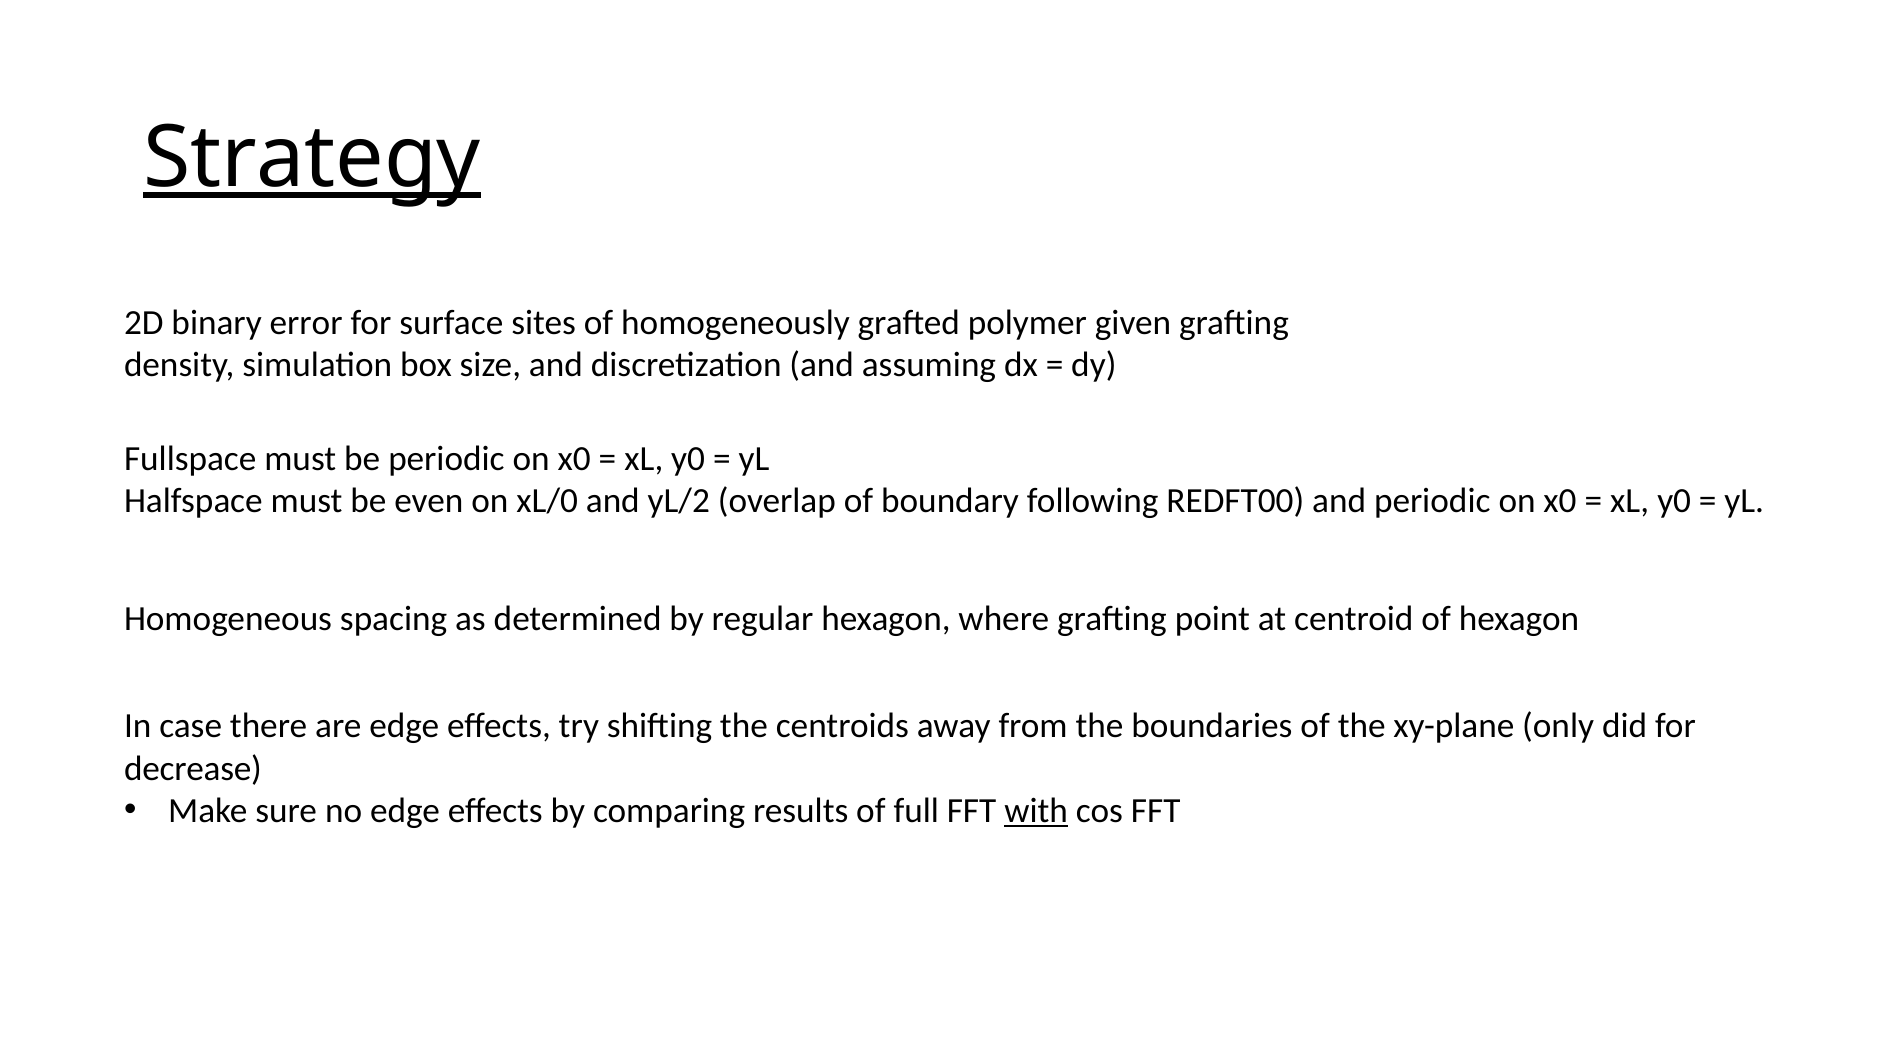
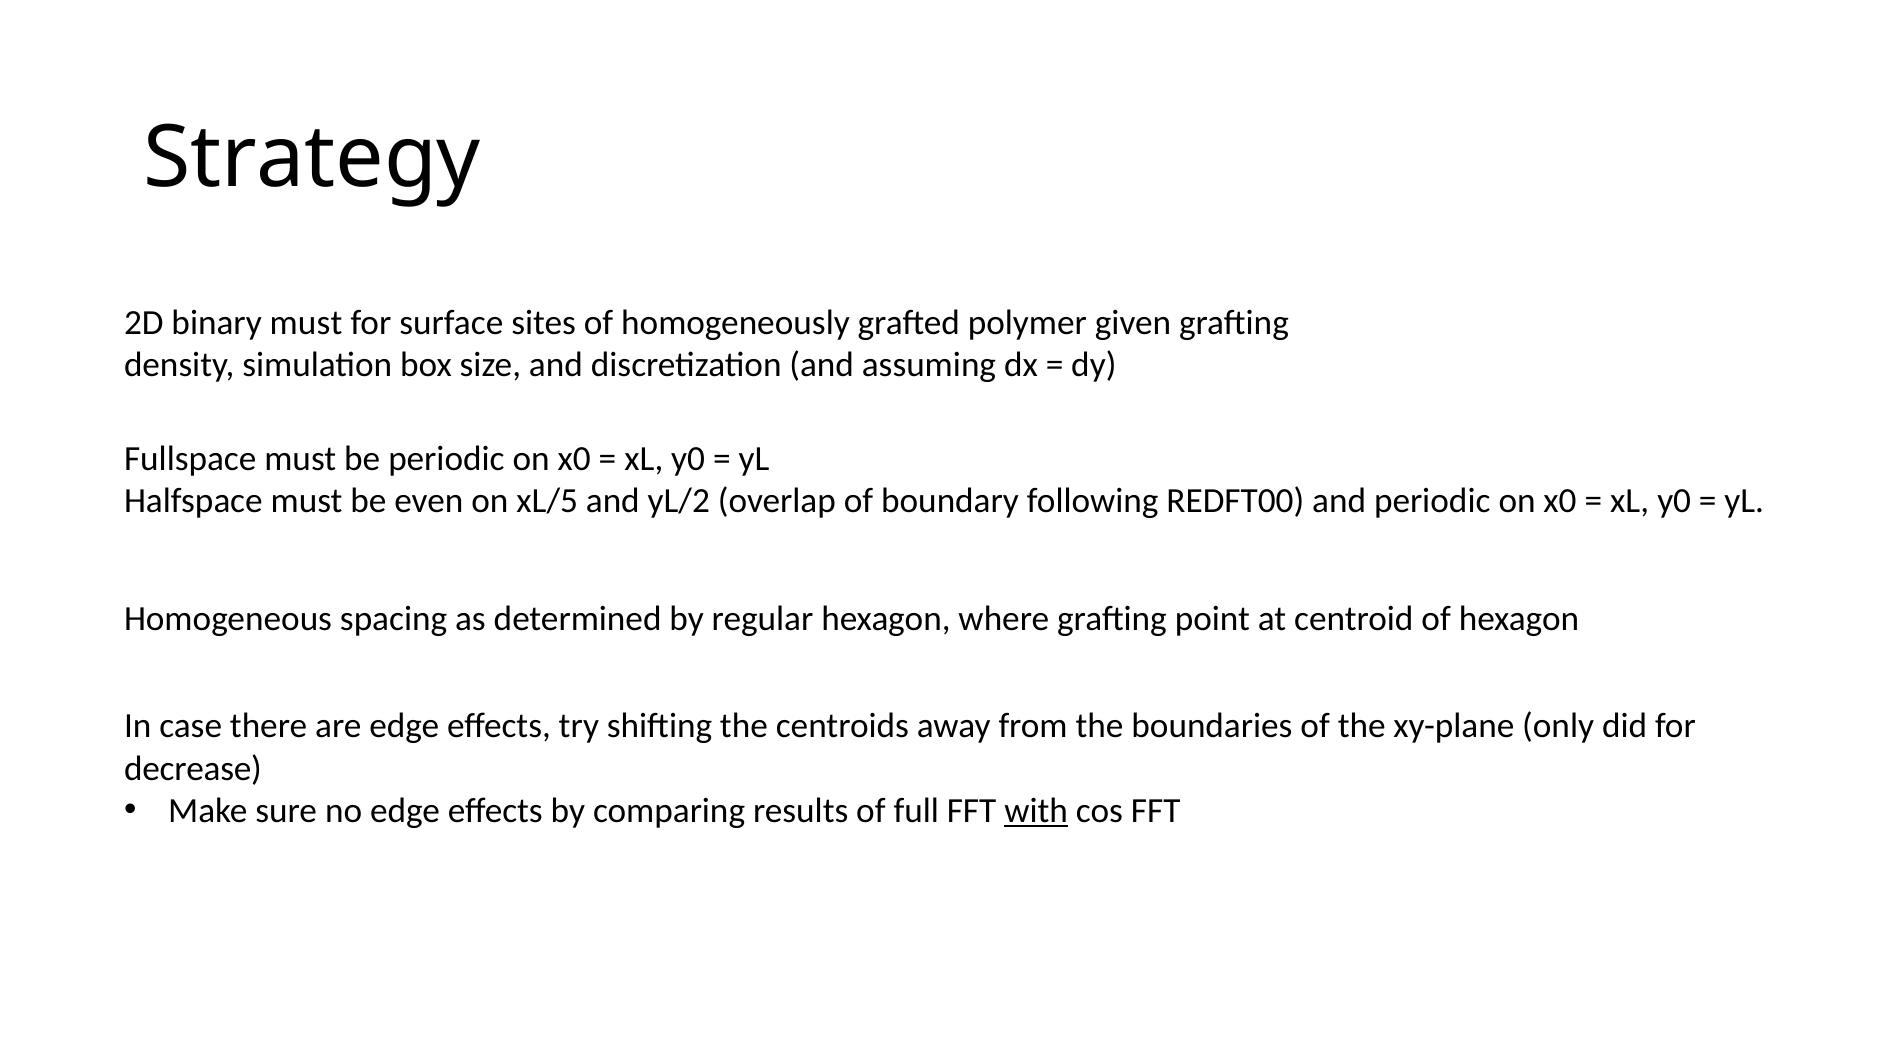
Strategy underline: present -> none
binary error: error -> must
xL/0: xL/0 -> xL/5
